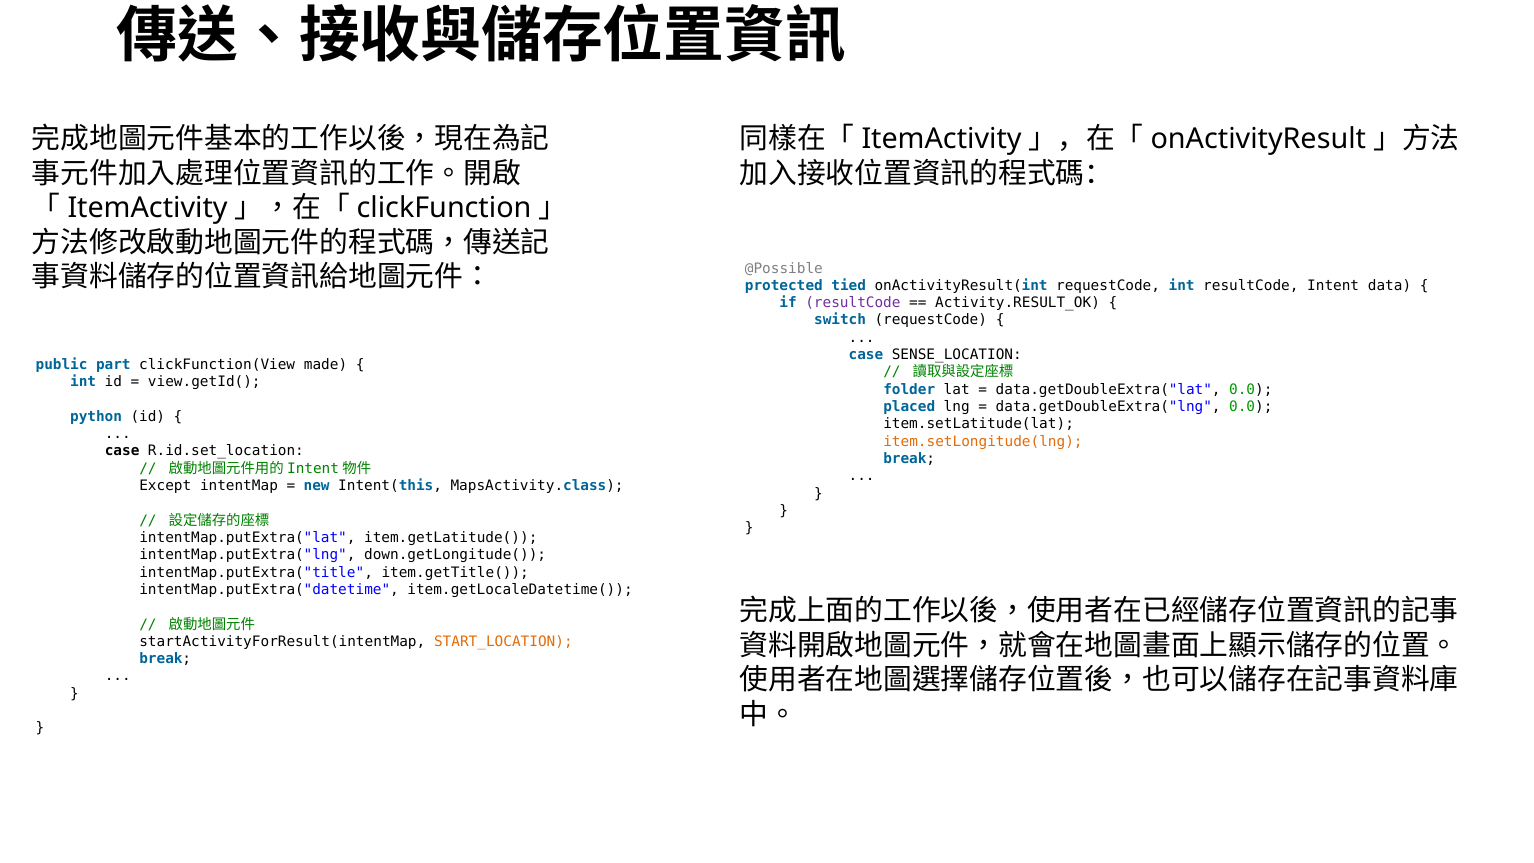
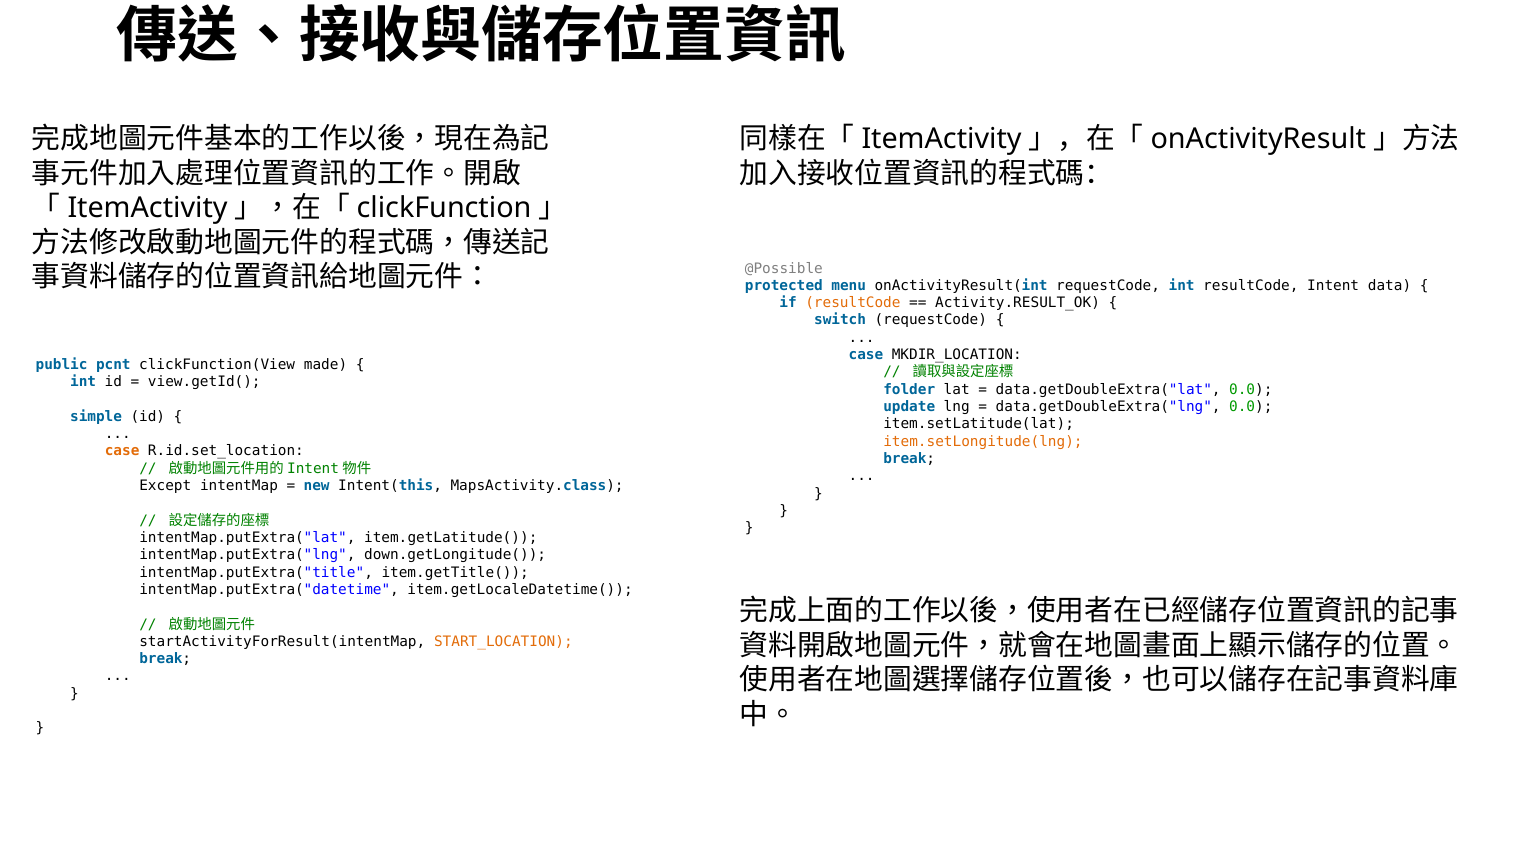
tied: tied -> menu
resultCode at (853, 303) colour: purple -> orange
SENSE_LOCATION: SENSE_LOCATION -> MKDIR_LOCATION
part: part -> pcnt
placed: placed -> update
python: python -> simple
case at (122, 451) colour: black -> orange
